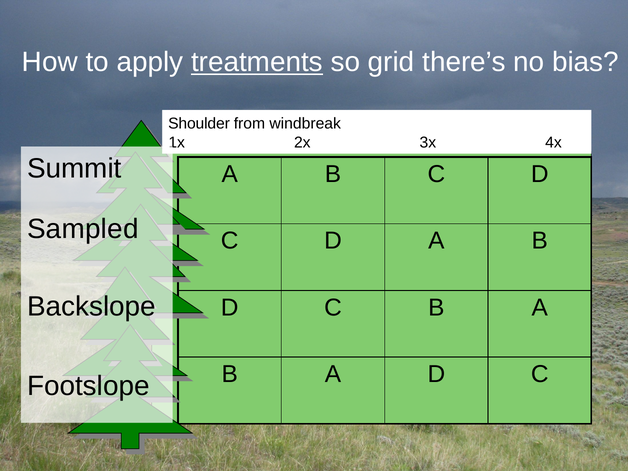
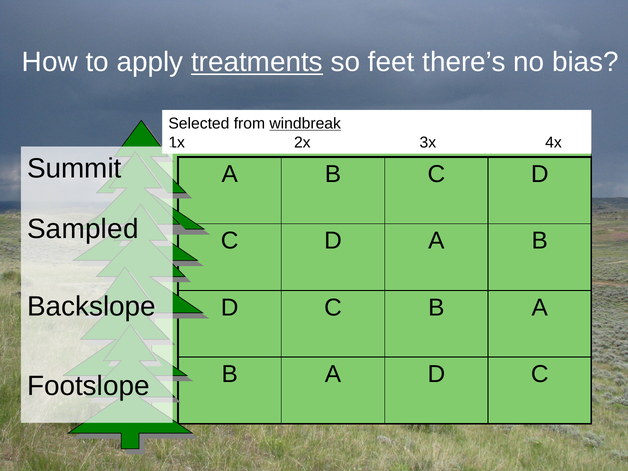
grid: grid -> feet
Shoulder: Shoulder -> Selected
windbreak underline: none -> present
